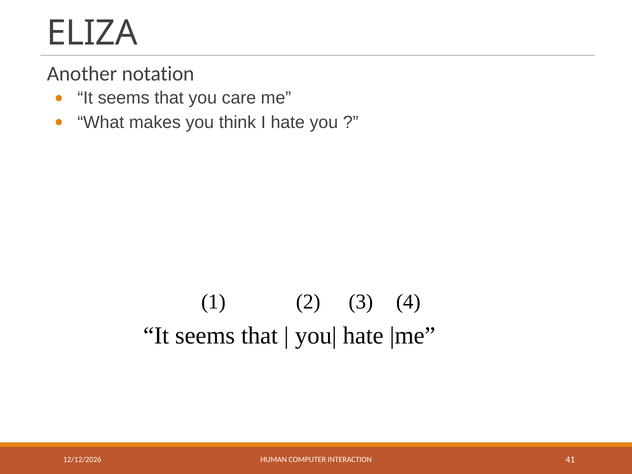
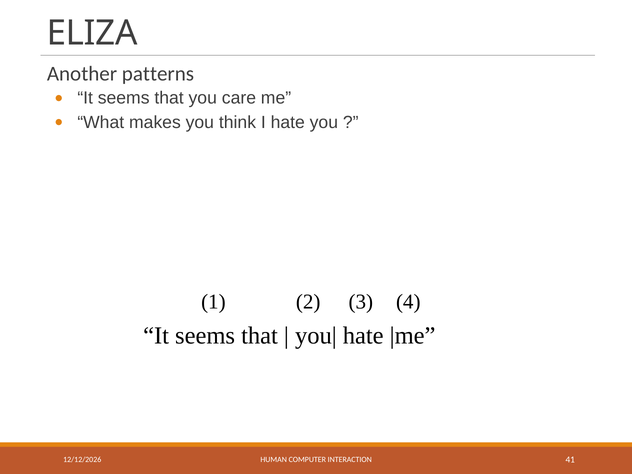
notation: notation -> patterns
